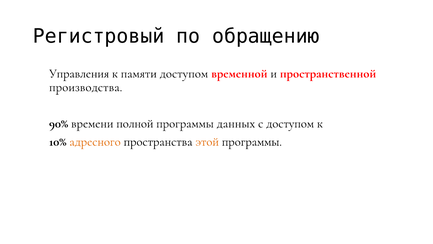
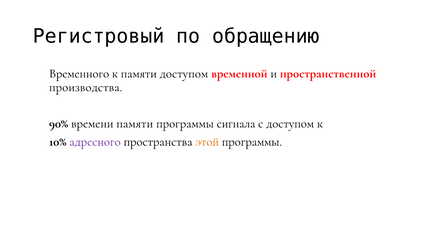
Управления: Управления -> Временного
времени полной: полной -> памяти
данных: данных -> сигнала
адресного colour: orange -> purple
